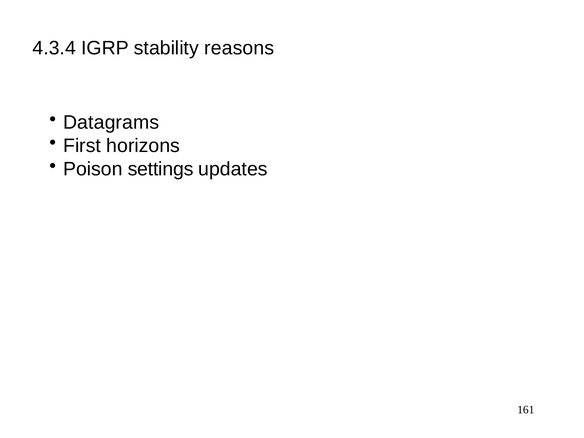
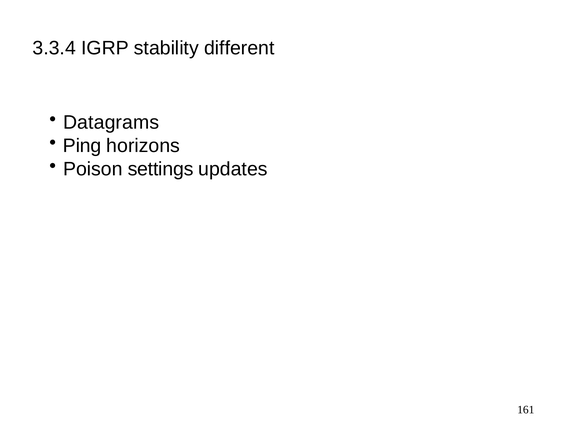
4.3.4: 4.3.4 -> 3.3.4
reasons: reasons -> different
First: First -> Ping
